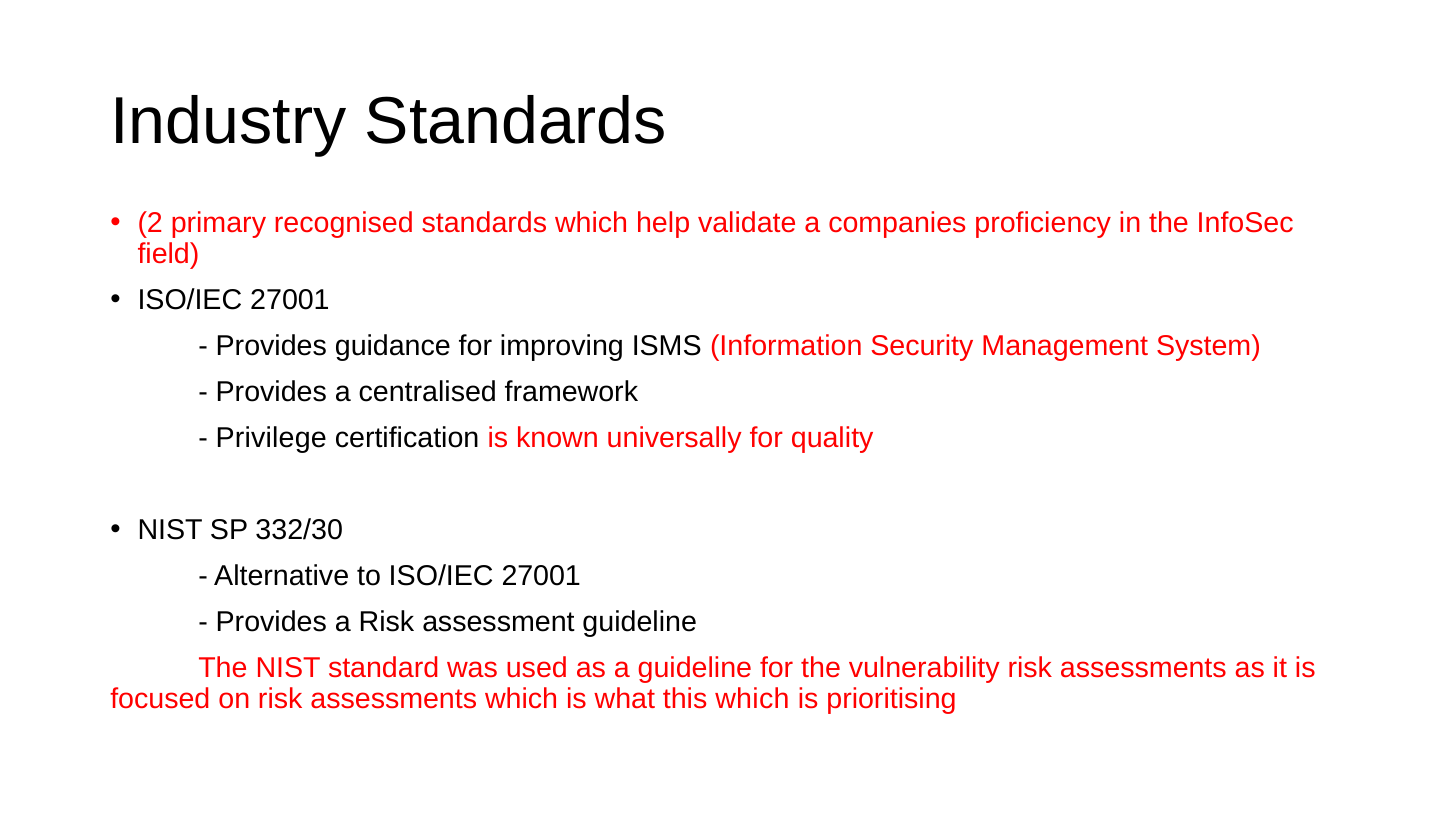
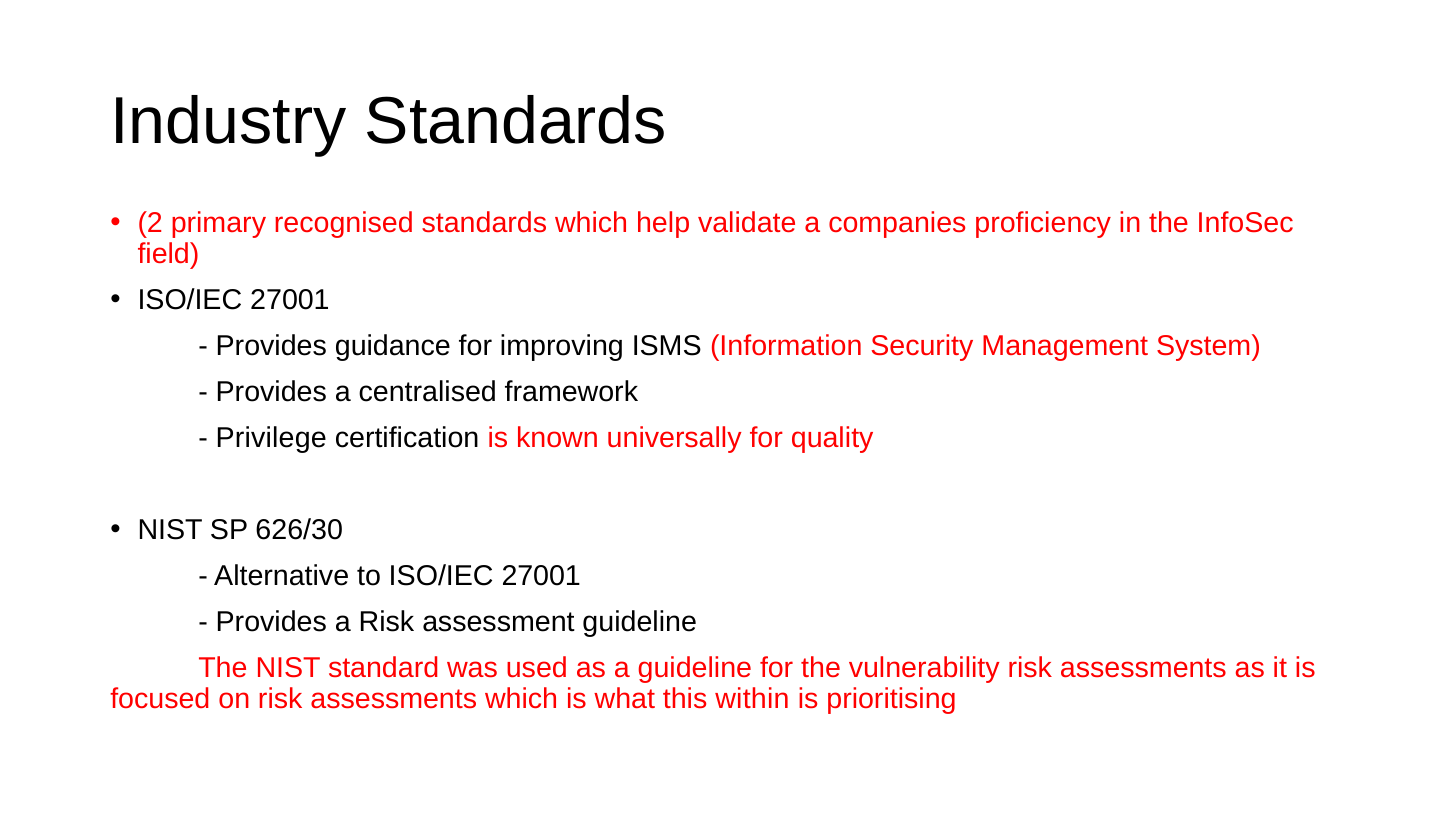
332/30: 332/30 -> 626/30
this which: which -> within
